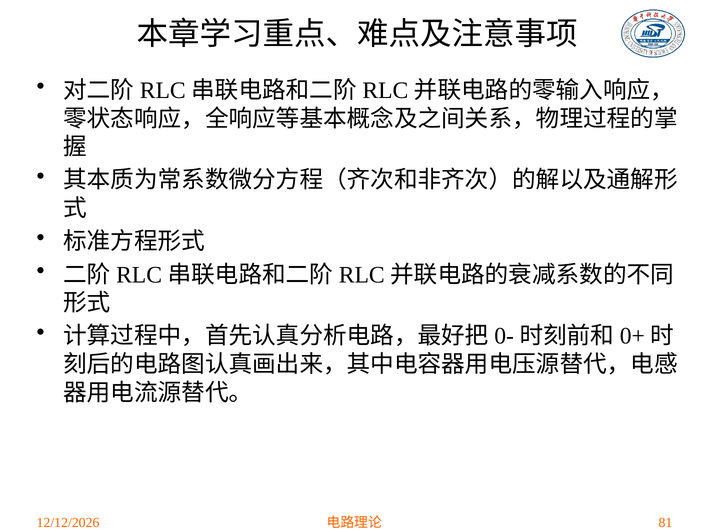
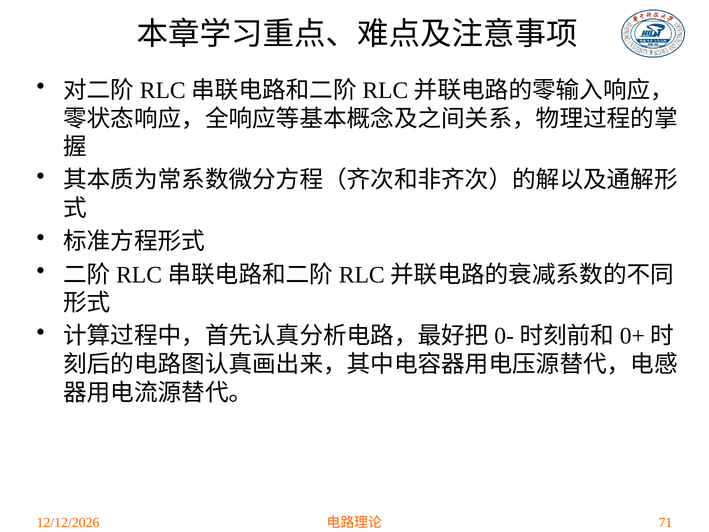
81: 81 -> 71
